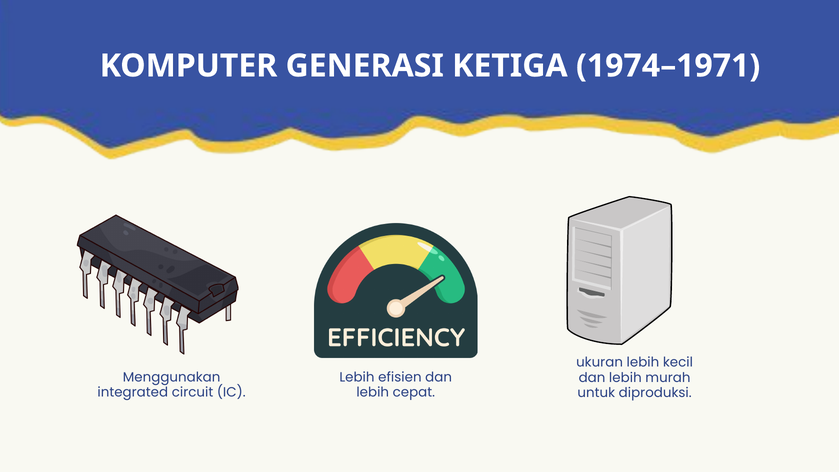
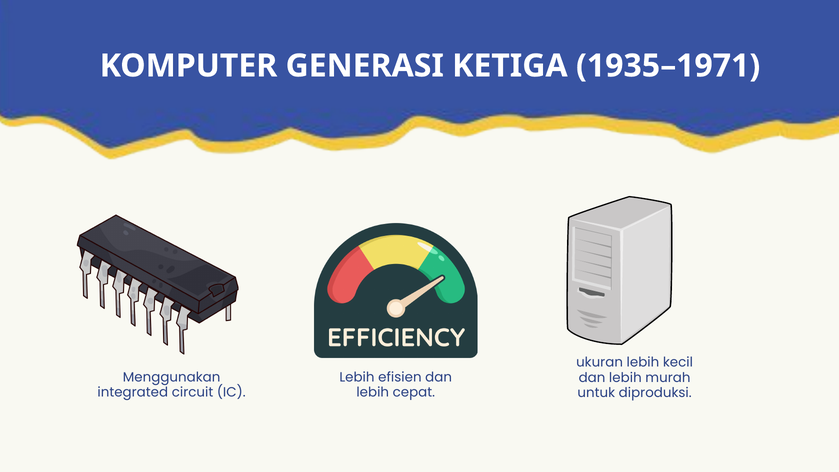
1974–1971: 1974–1971 -> 1935–1971
